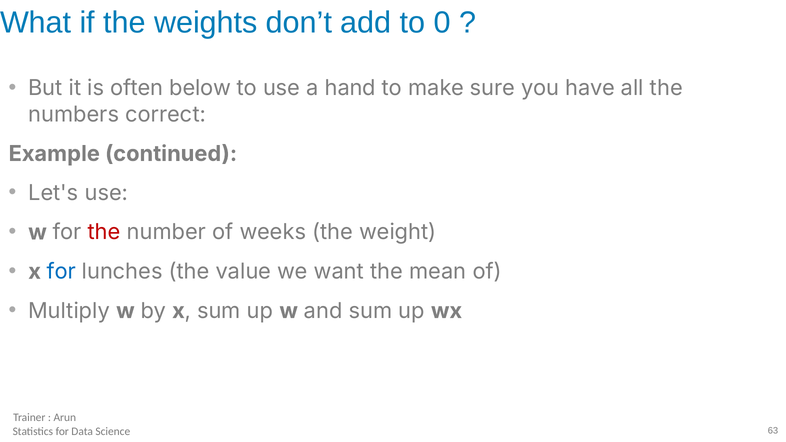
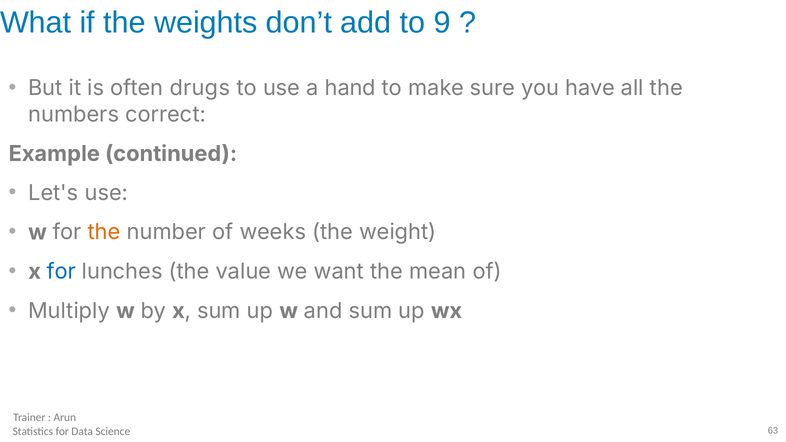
0: 0 -> 9
below: below -> drugs
the at (104, 232) colour: red -> orange
